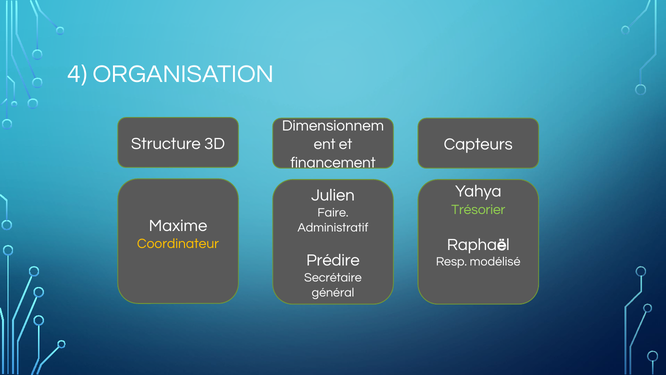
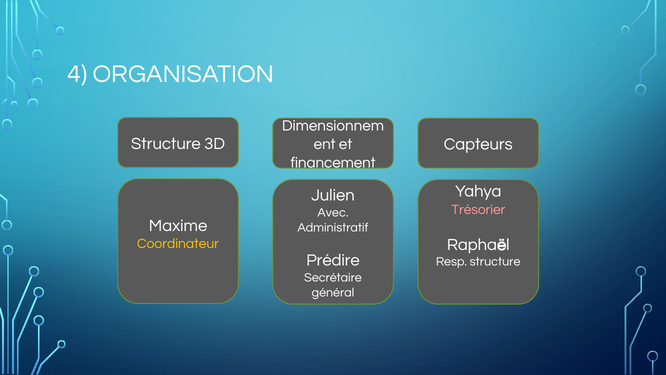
Trésorier colour: light green -> pink
Faire: Faire -> Avec
Resp modélisé: modélisé -> structure
